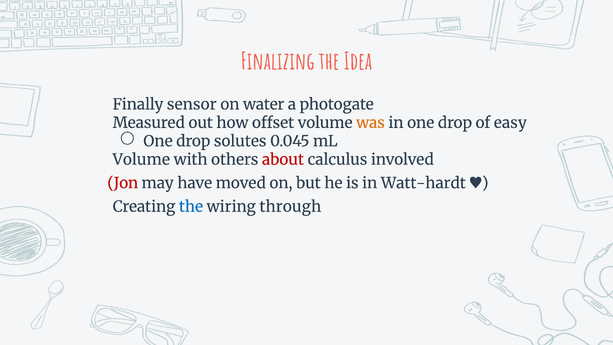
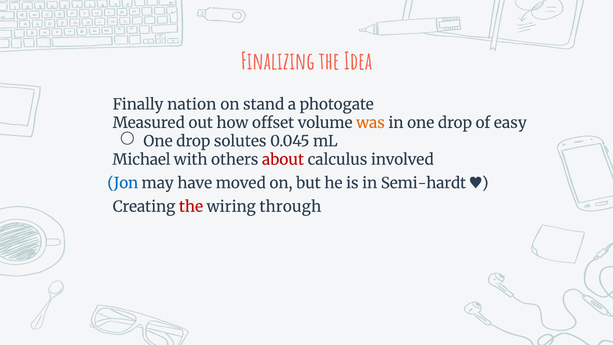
sensor: sensor -> nation
water: water -> stand
Volume at (141, 160): Volume -> Michael
Jon colour: red -> blue
Watt-hardt: Watt-hardt -> Semi-hardt
the at (191, 207) colour: blue -> red
